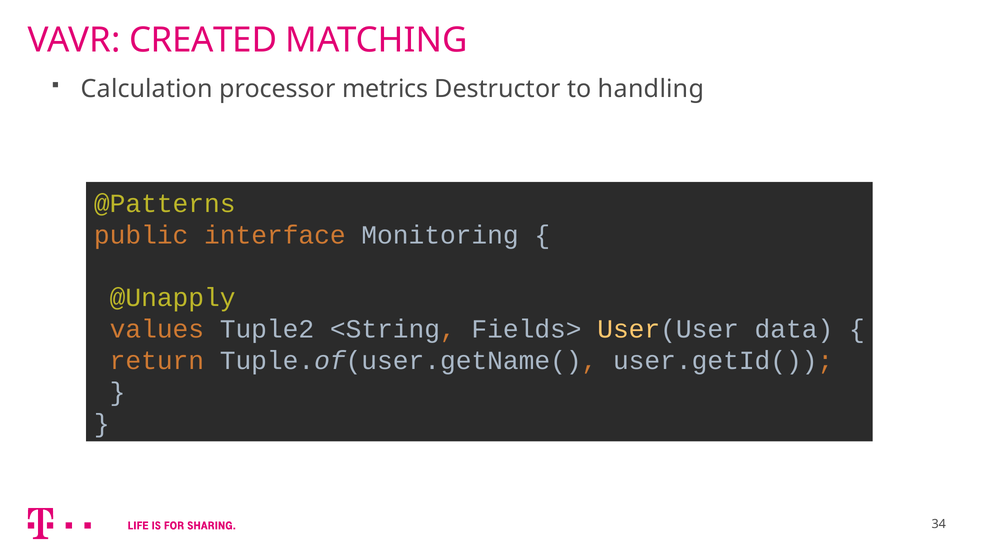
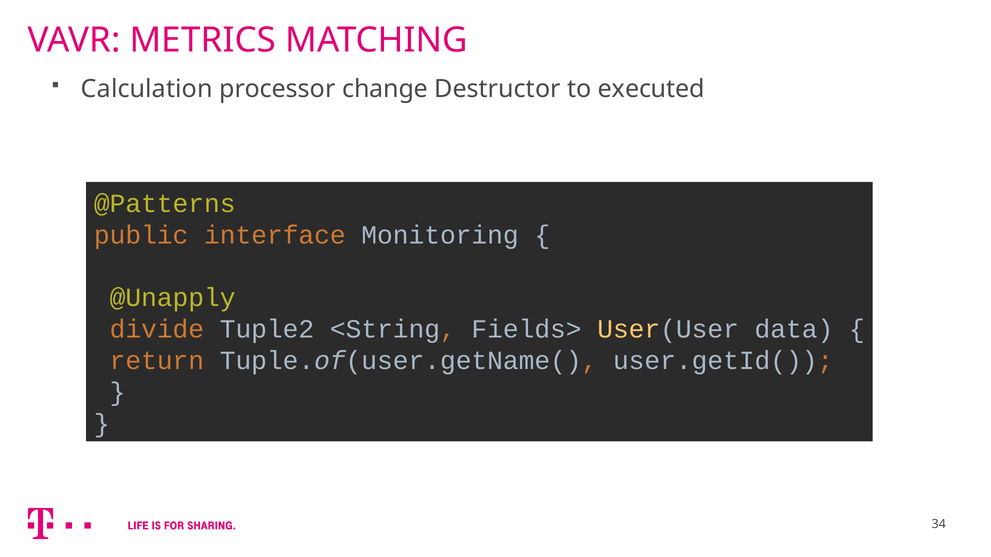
CREATED: CREATED -> METRICS
metrics: metrics -> change
handling: handling -> executed
values: values -> divide
